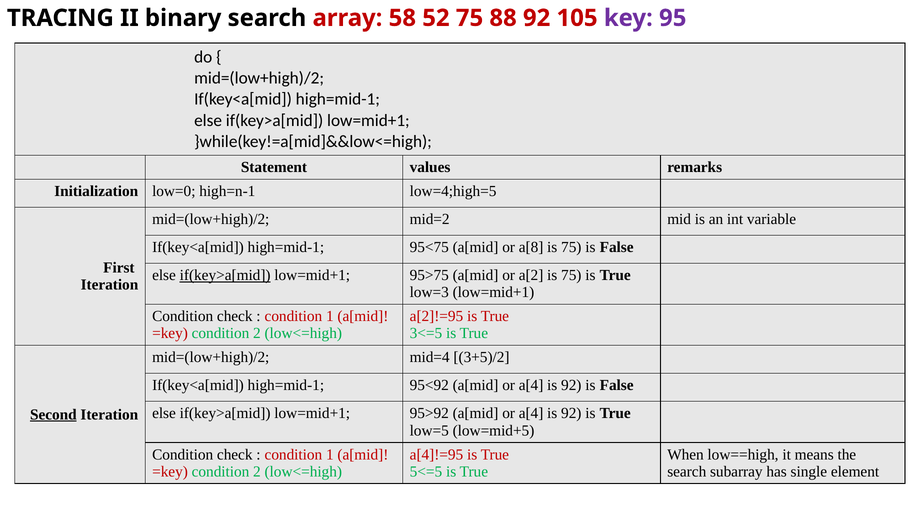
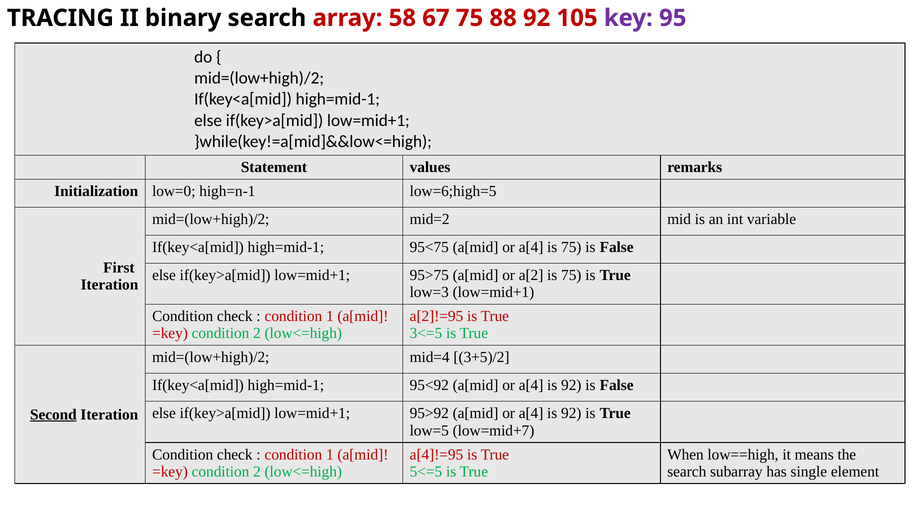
52: 52 -> 67
low=4;high=5: low=4;high=5 -> low=6;high=5
95<75 a[mid or a[8: a[8 -> a[4
if(key>a[mid at (225, 275) underline: present -> none
low=mid+5: low=mid+5 -> low=mid+7
